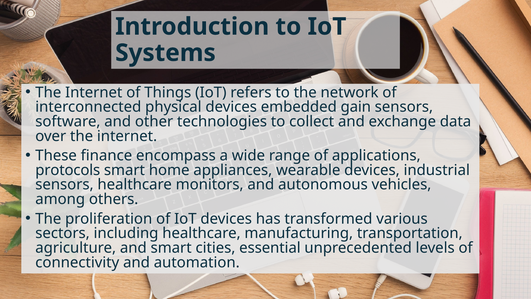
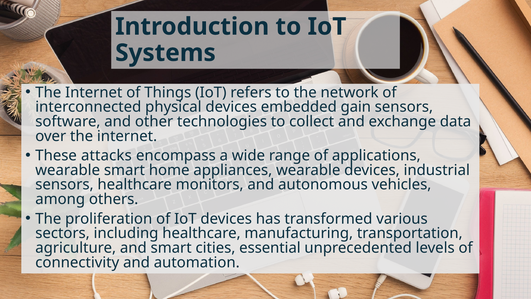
finance: finance -> attacks
protocols at (68, 170): protocols -> wearable
